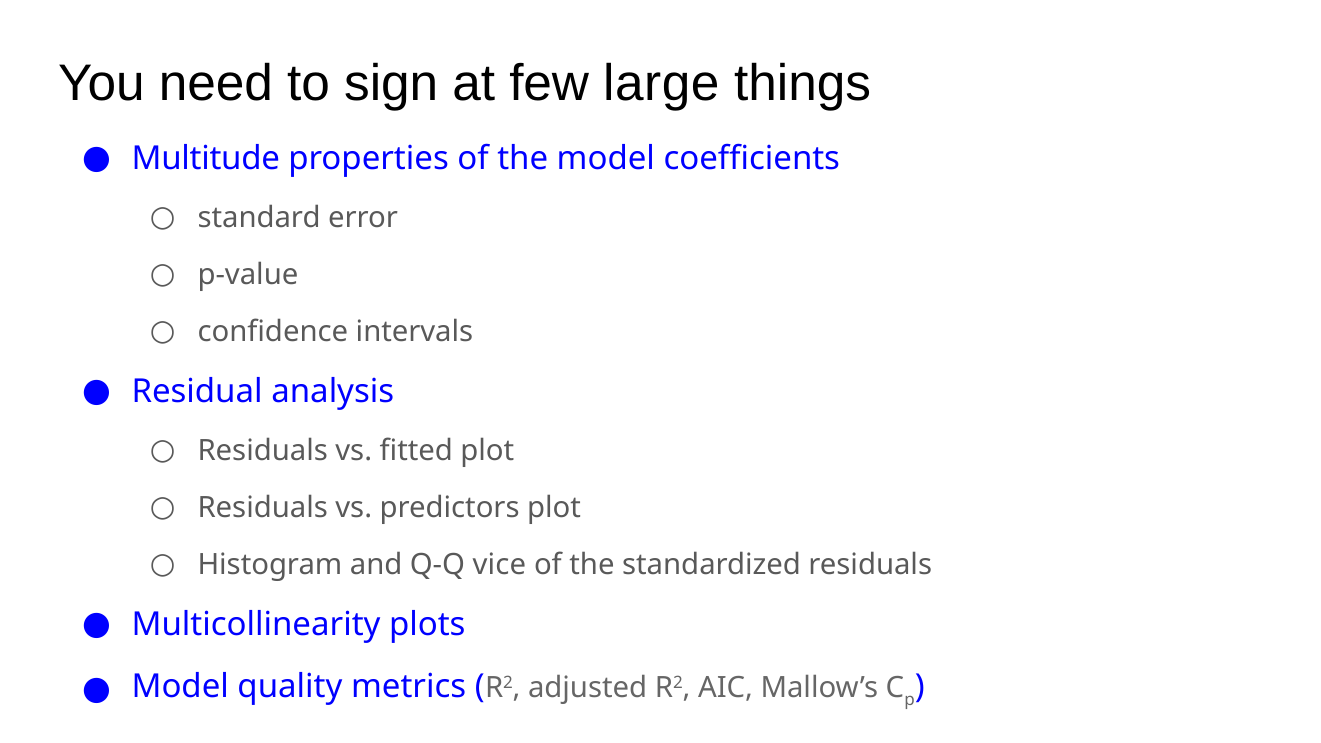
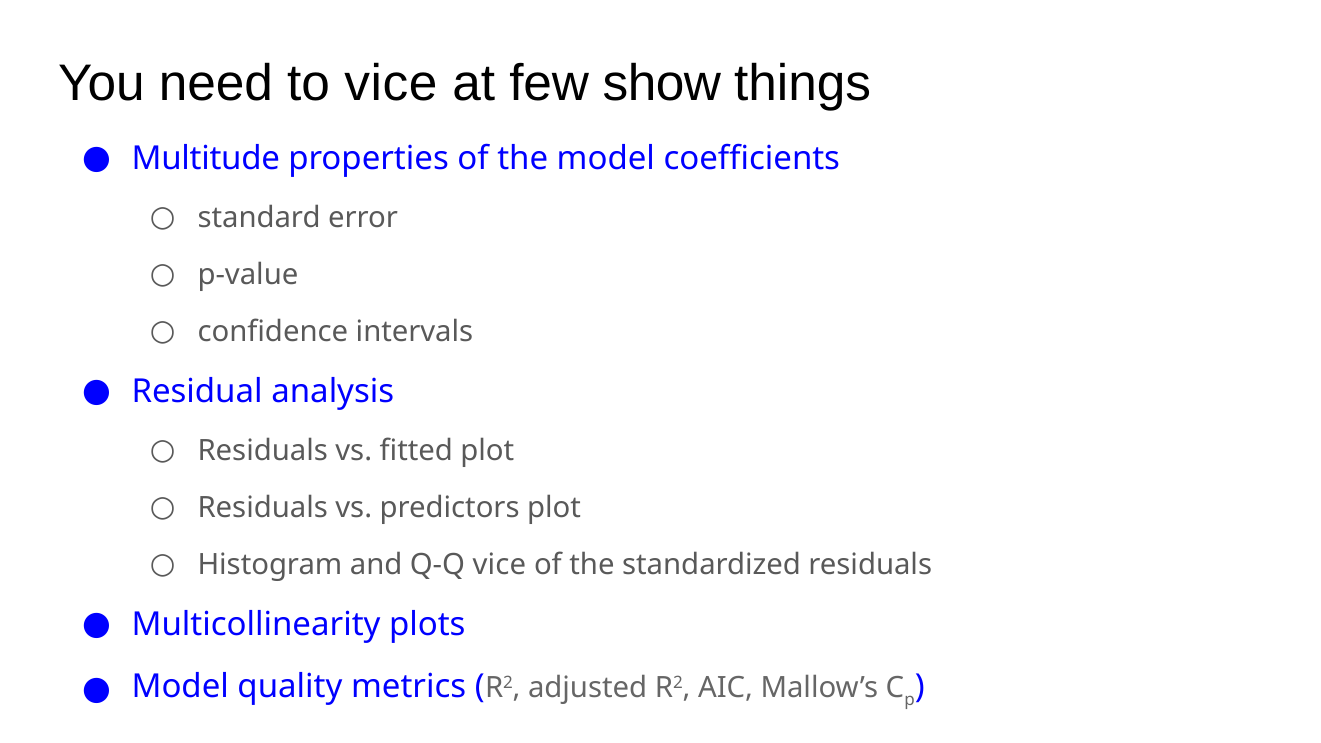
to sign: sign -> vice
large: large -> show
